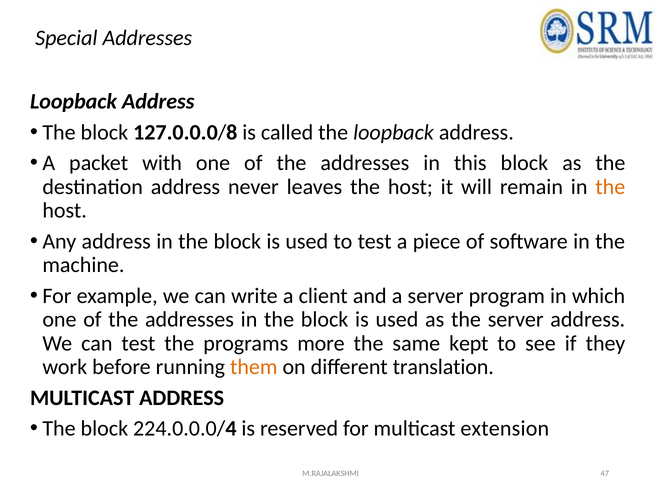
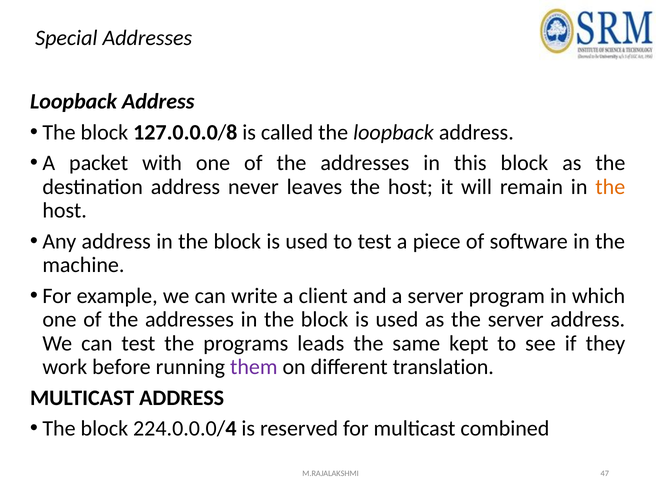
more: more -> leads
them colour: orange -> purple
extension: extension -> combined
